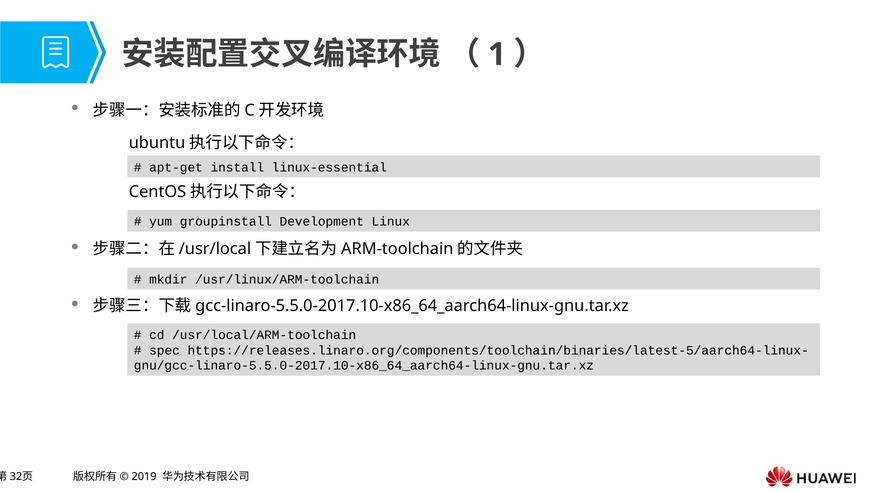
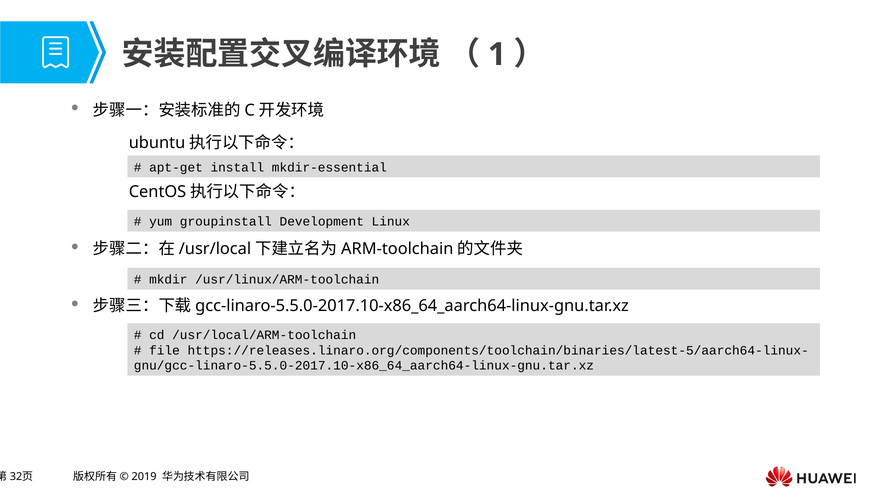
linux-essential: linux-essential -> mkdir-essential
spec: spec -> file
